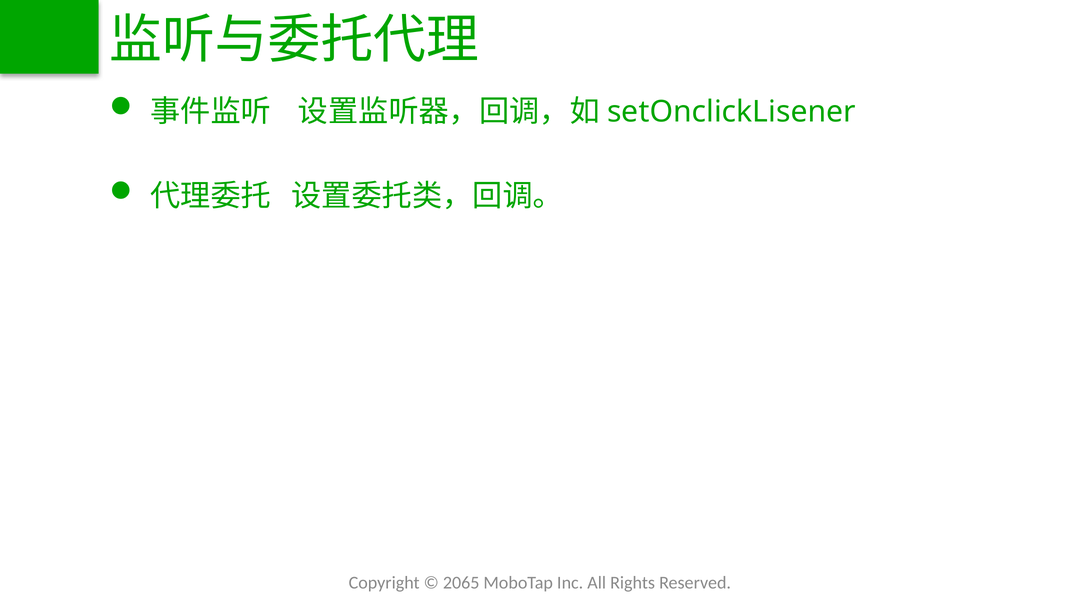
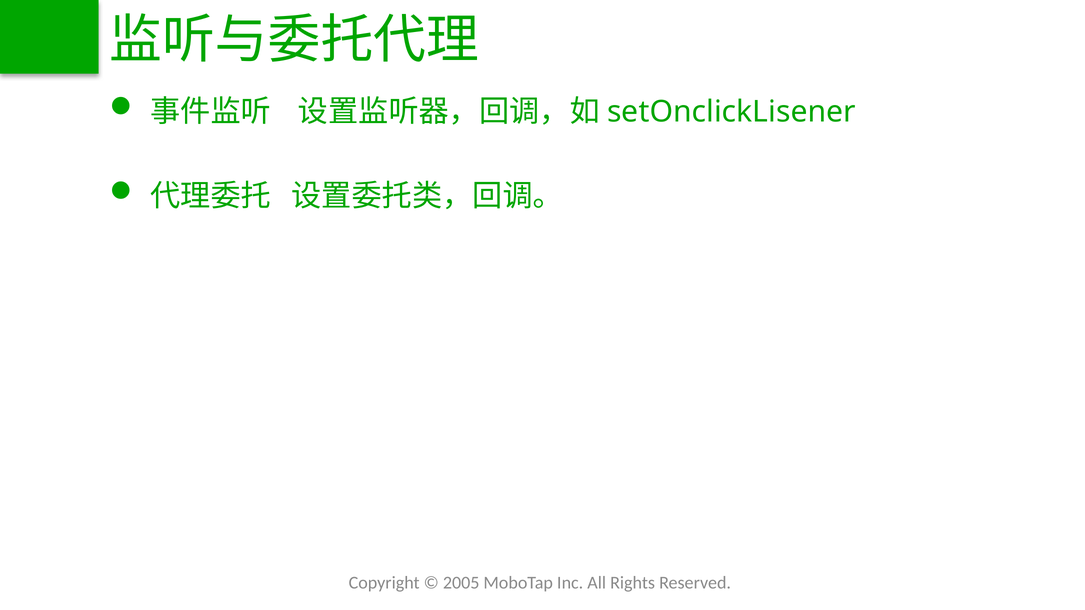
2065: 2065 -> 2005
